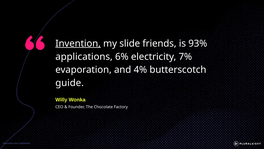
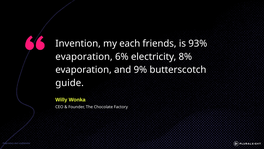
Invention underline: present -> none
slide: slide -> each
applications at (84, 56): applications -> evaporation
7%: 7% -> 8%
4%: 4% -> 9%
